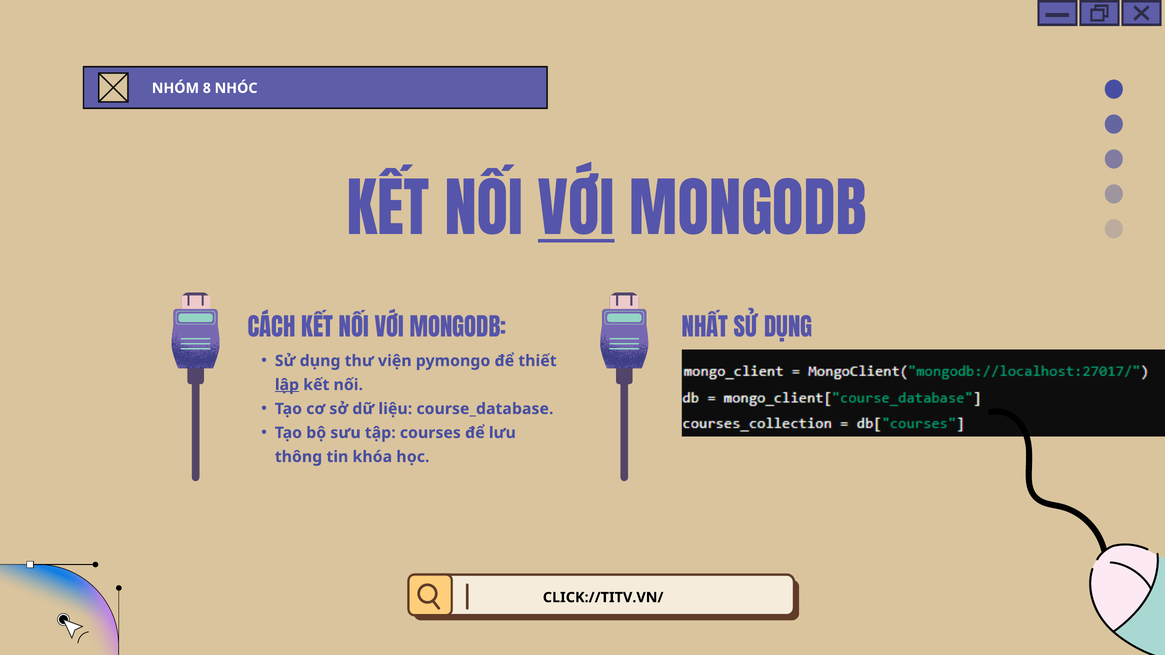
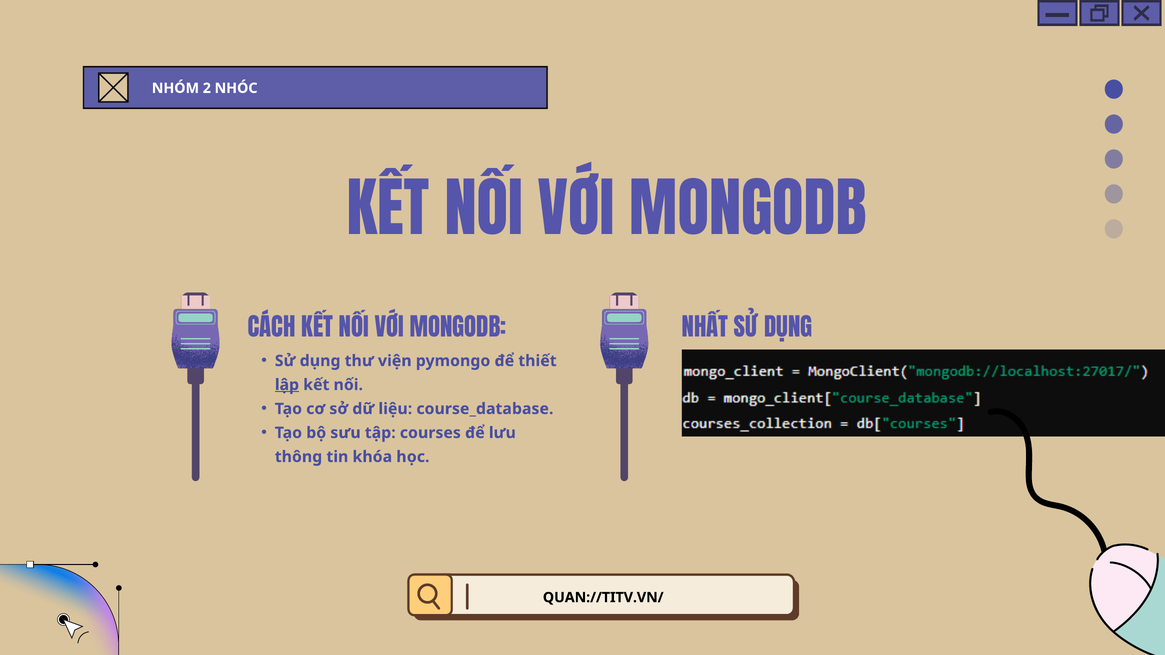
8: 8 -> 2
VỚI at (576, 213) underline: present -> none
CLICK://TITV.VN/: CLICK://TITV.VN/ -> QUAN://TITV.VN/
